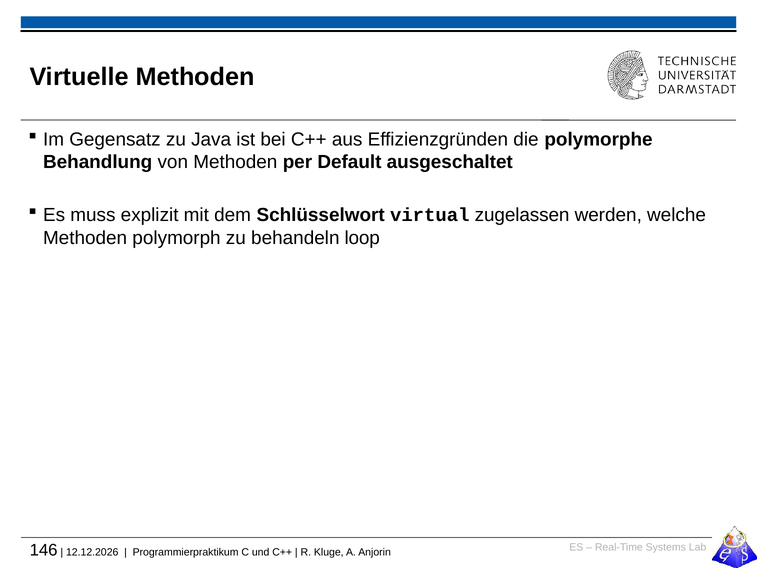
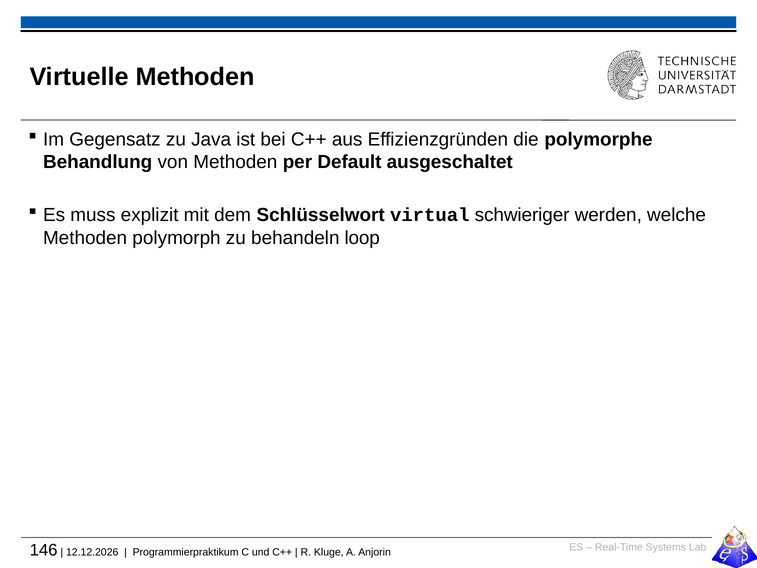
zugelassen: zugelassen -> schwieriger
